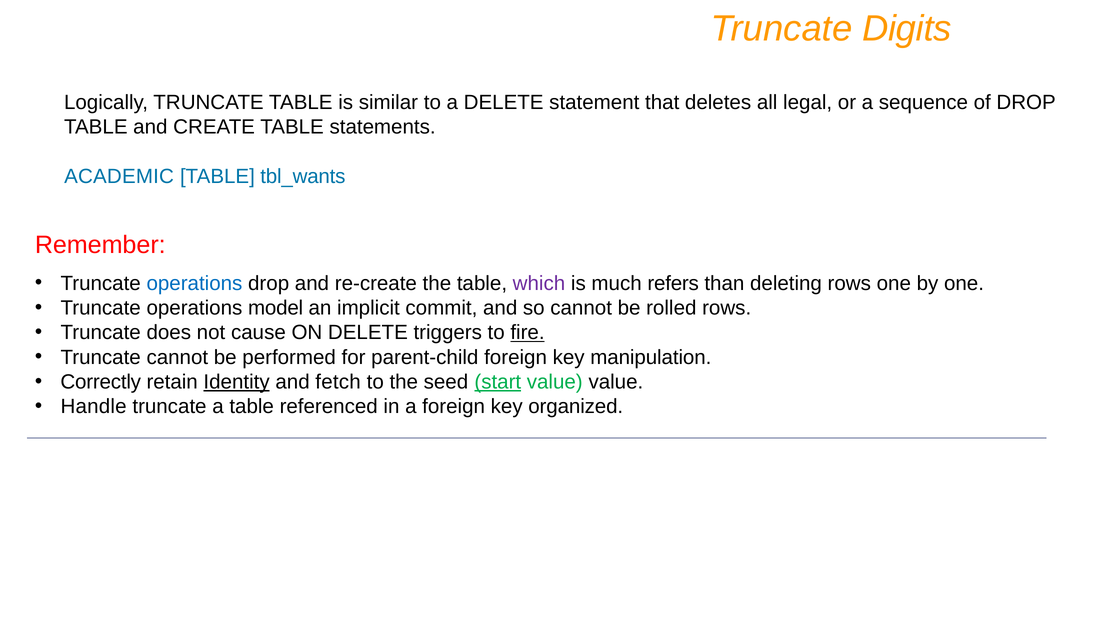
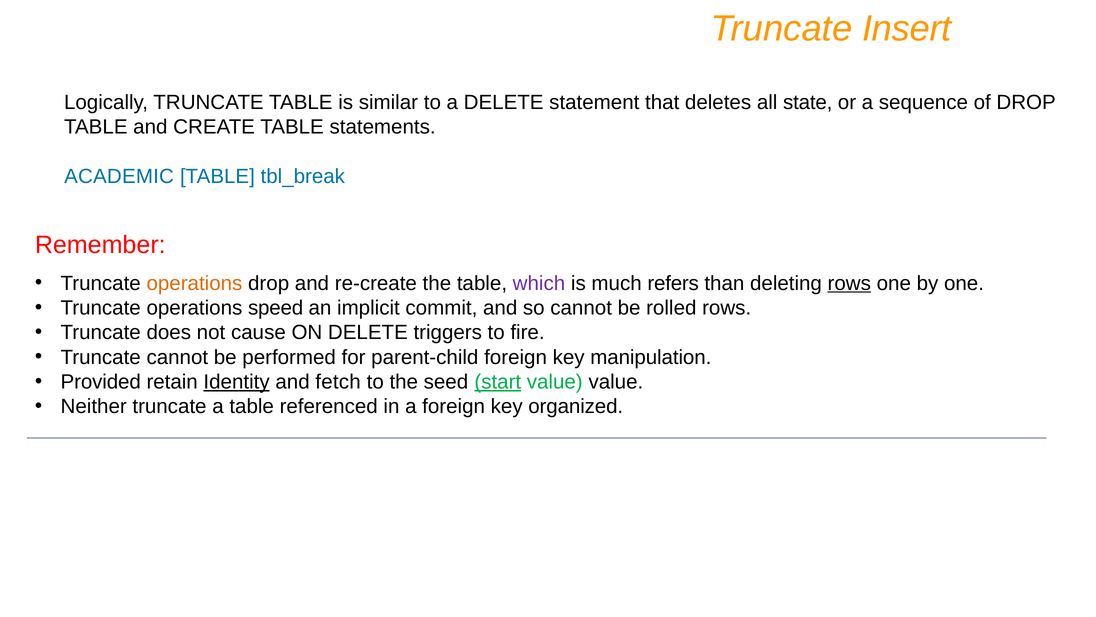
Digits: Digits -> Insert
legal: legal -> state
tbl_wants: tbl_wants -> tbl_break
operations at (194, 283) colour: blue -> orange
rows at (849, 283) underline: none -> present
model: model -> speed
fire underline: present -> none
Correctly: Correctly -> Provided
Handle: Handle -> Neither
